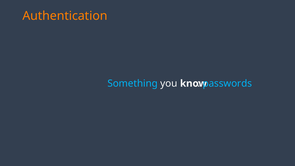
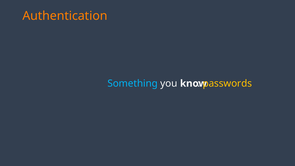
passwords colour: light blue -> yellow
